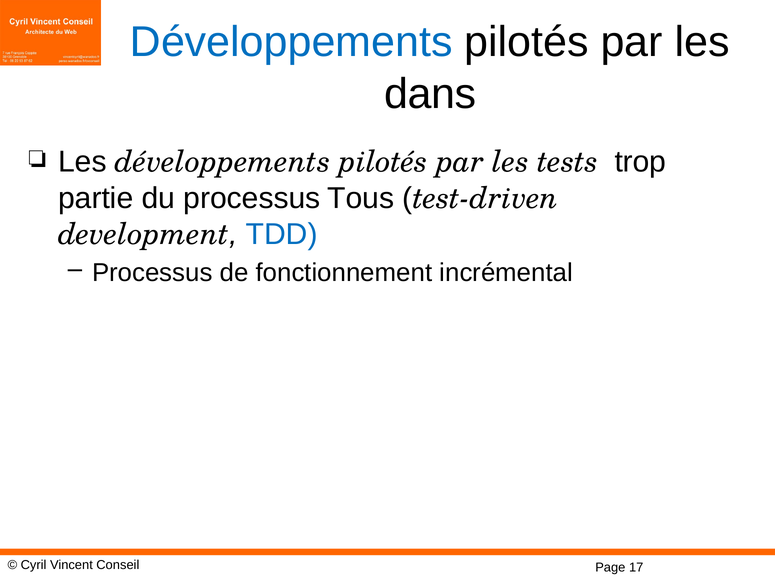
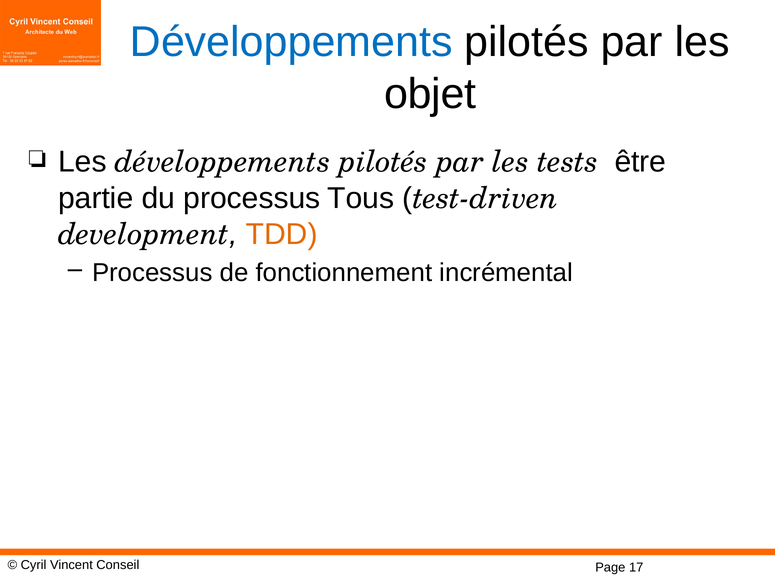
dans: dans -> objet
trop: trop -> être
TDD colour: blue -> orange
